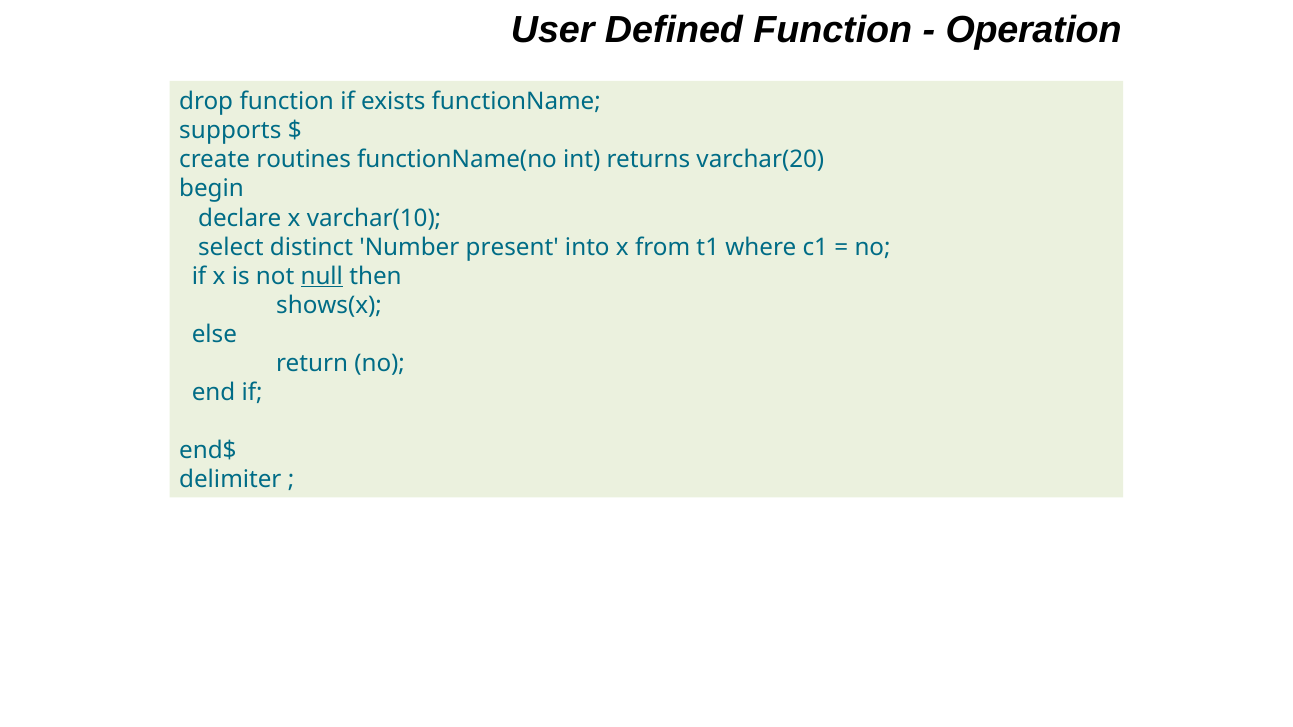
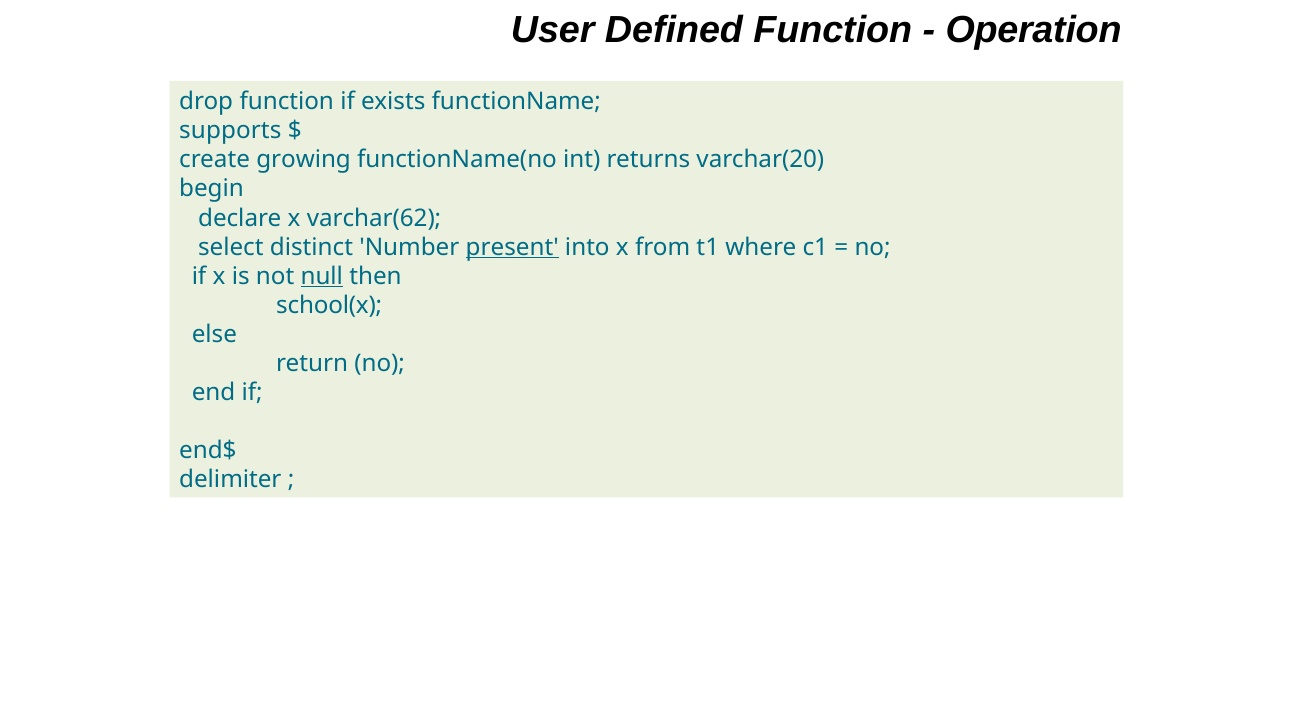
routines: routines -> growing
varchar(10: varchar(10 -> varchar(62
present underline: none -> present
shows(x: shows(x -> school(x
